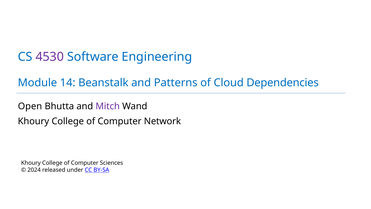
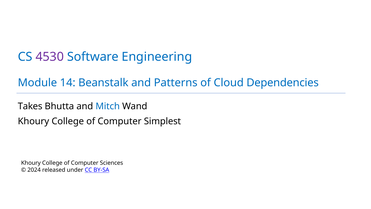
Open: Open -> Takes
Mitch colour: purple -> blue
Network: Network -> Simplest
